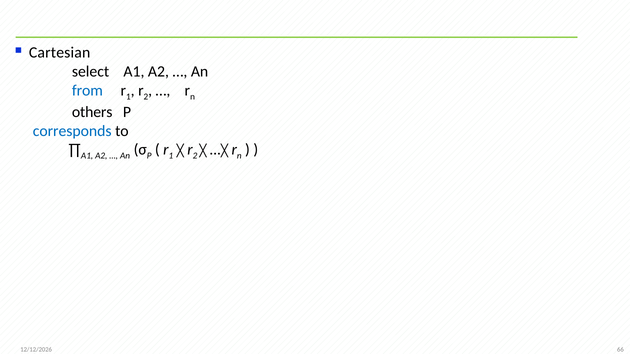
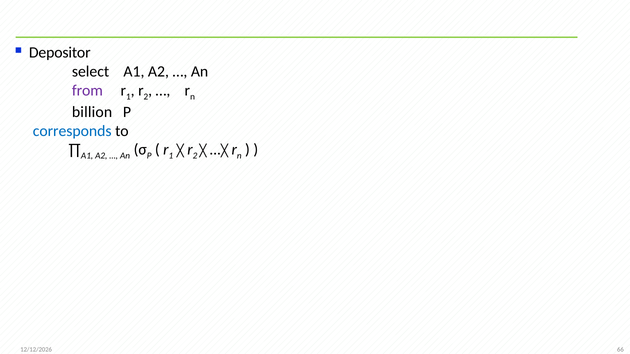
Cartesian: Cartesian -> Depositor
from colour: blue -> purple
others: others -> billion
